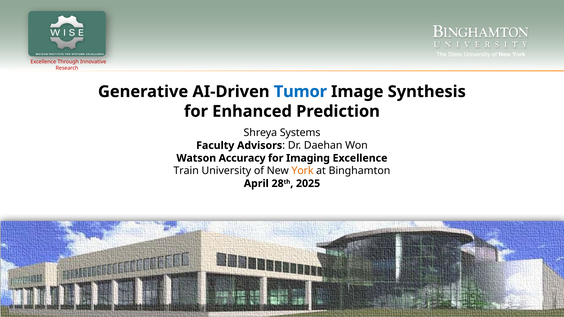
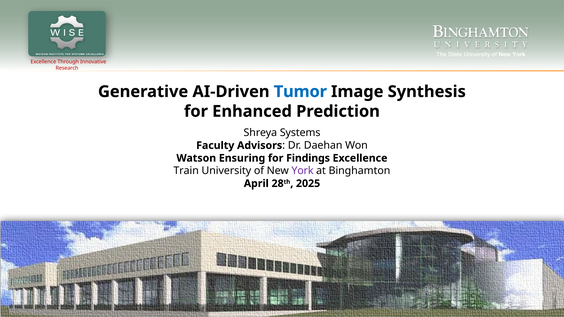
Accuracy: Accuracy -> Ensuring
Imaging: Imaging -> Findings
York colour: orange -> purple
